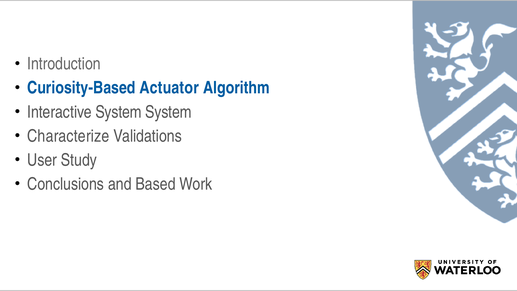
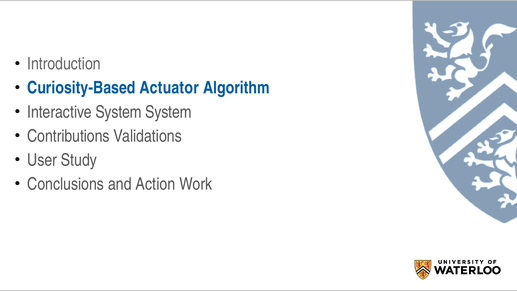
Characterize: Characterize -> Contributions
Based: Based -> Action
